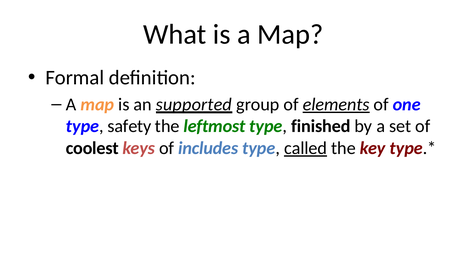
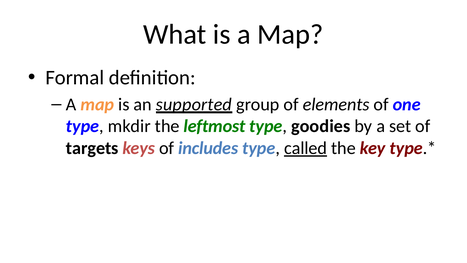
elements underline: present -> none
safety: safety -> mkdir
finished: finished -> goodies
coolest: coolest -> targets
